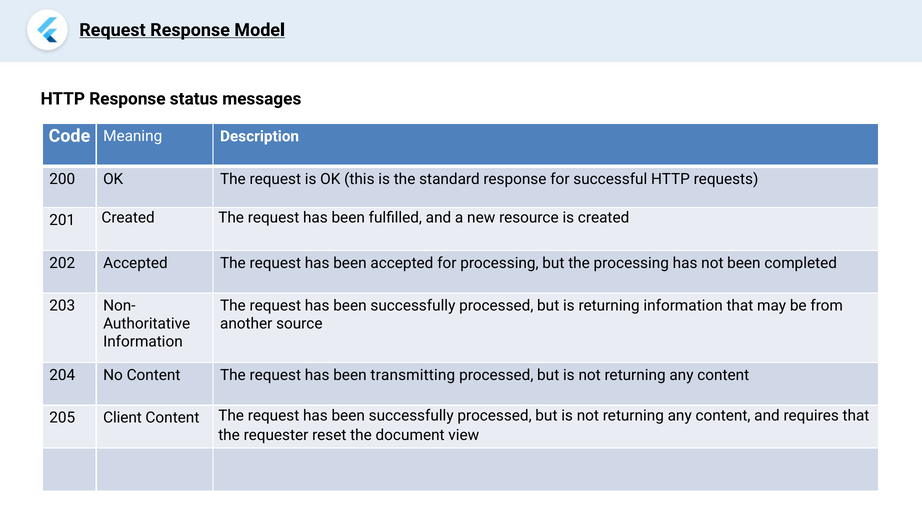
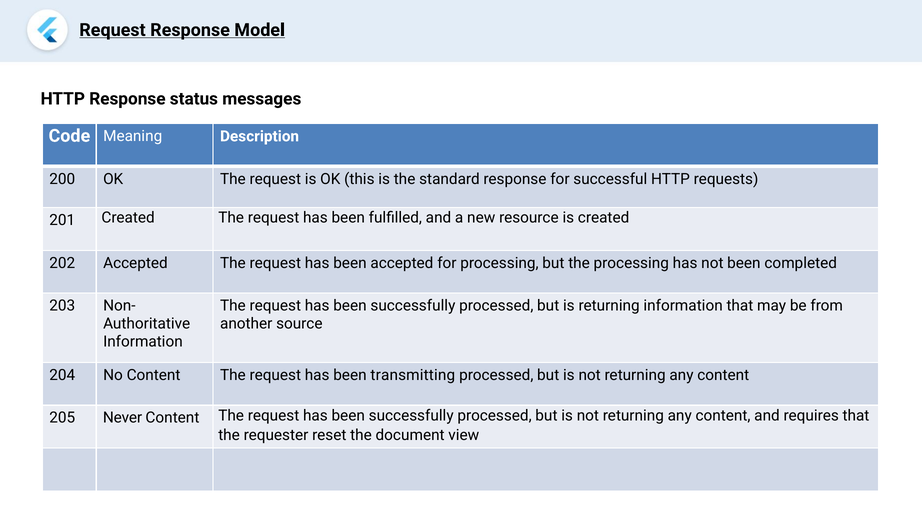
Client: Client -> Never
